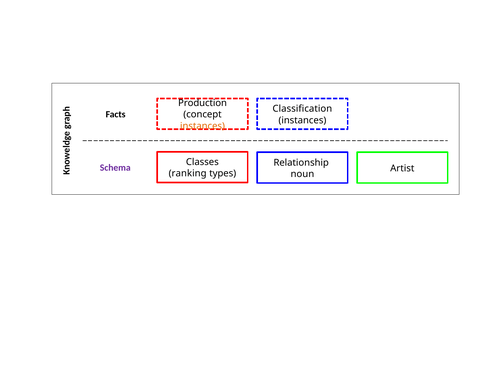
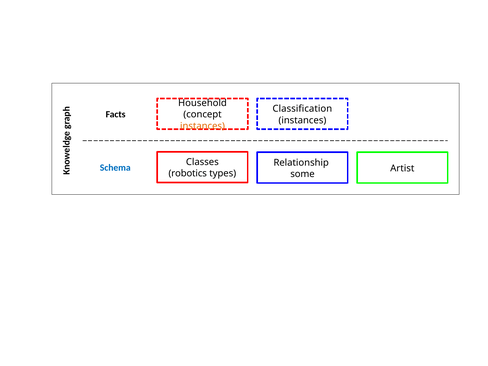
Production: Production -> Household
Schema colour: purple -> blue
ranking: ranking -> robotics
noun: noun -> some
